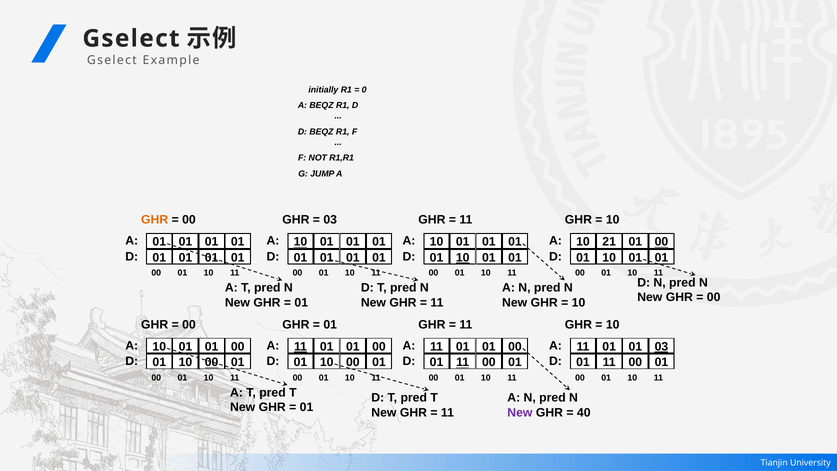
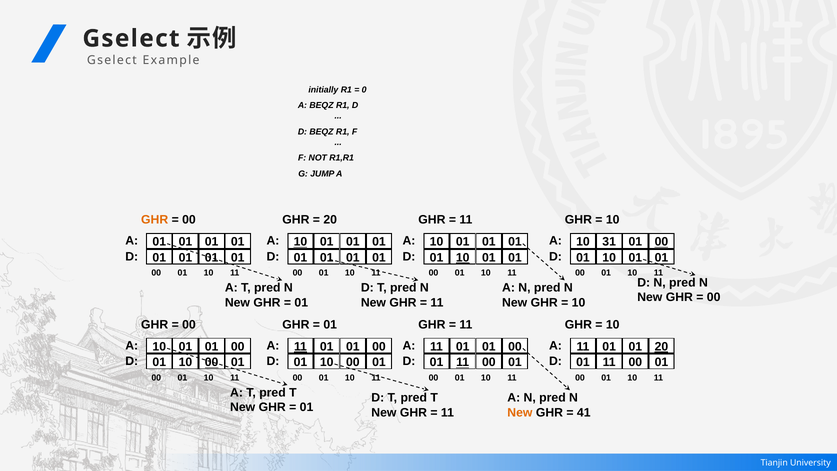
03 at (330, 220): 03 -> 20
21: 21 -> 31
01 03: 03 -> 20
New at (520, 412) colour: purple -> orange
40: 40 -> 41
